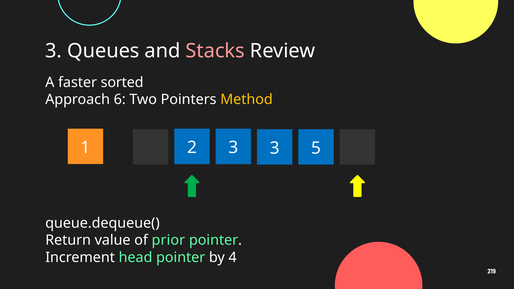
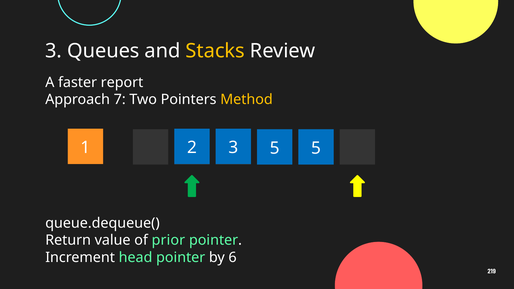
Stacks colour: pink -> yellow
sorted: sorted -> report
6: 6 -> 7
1 3: 3 -> 5
4: 4 -> 6
